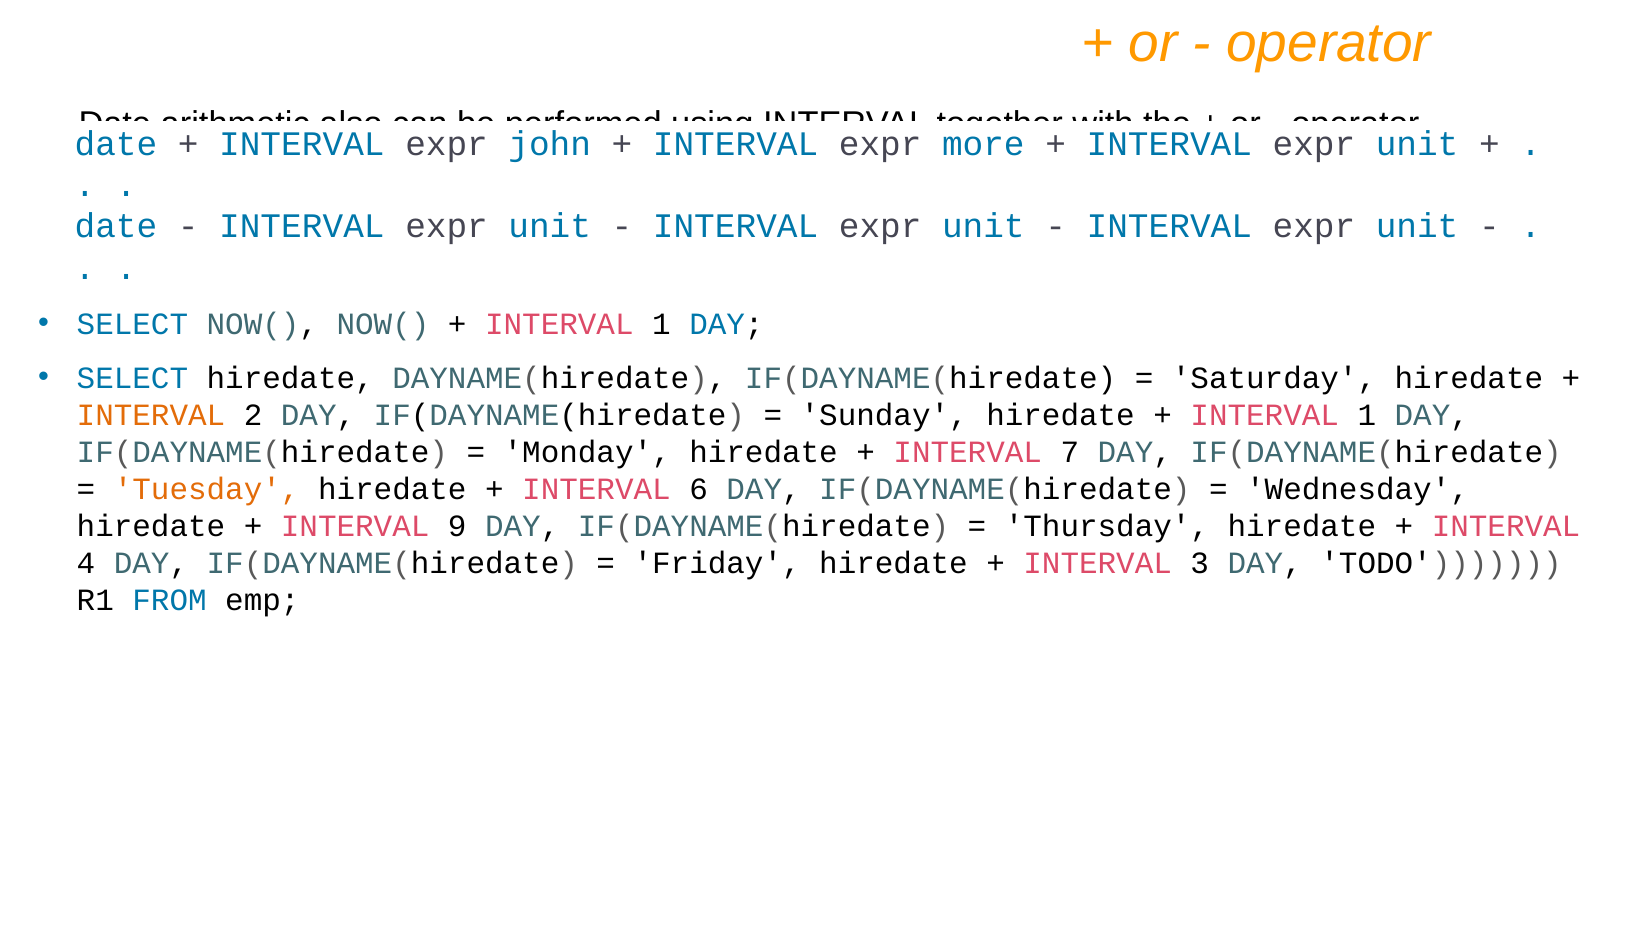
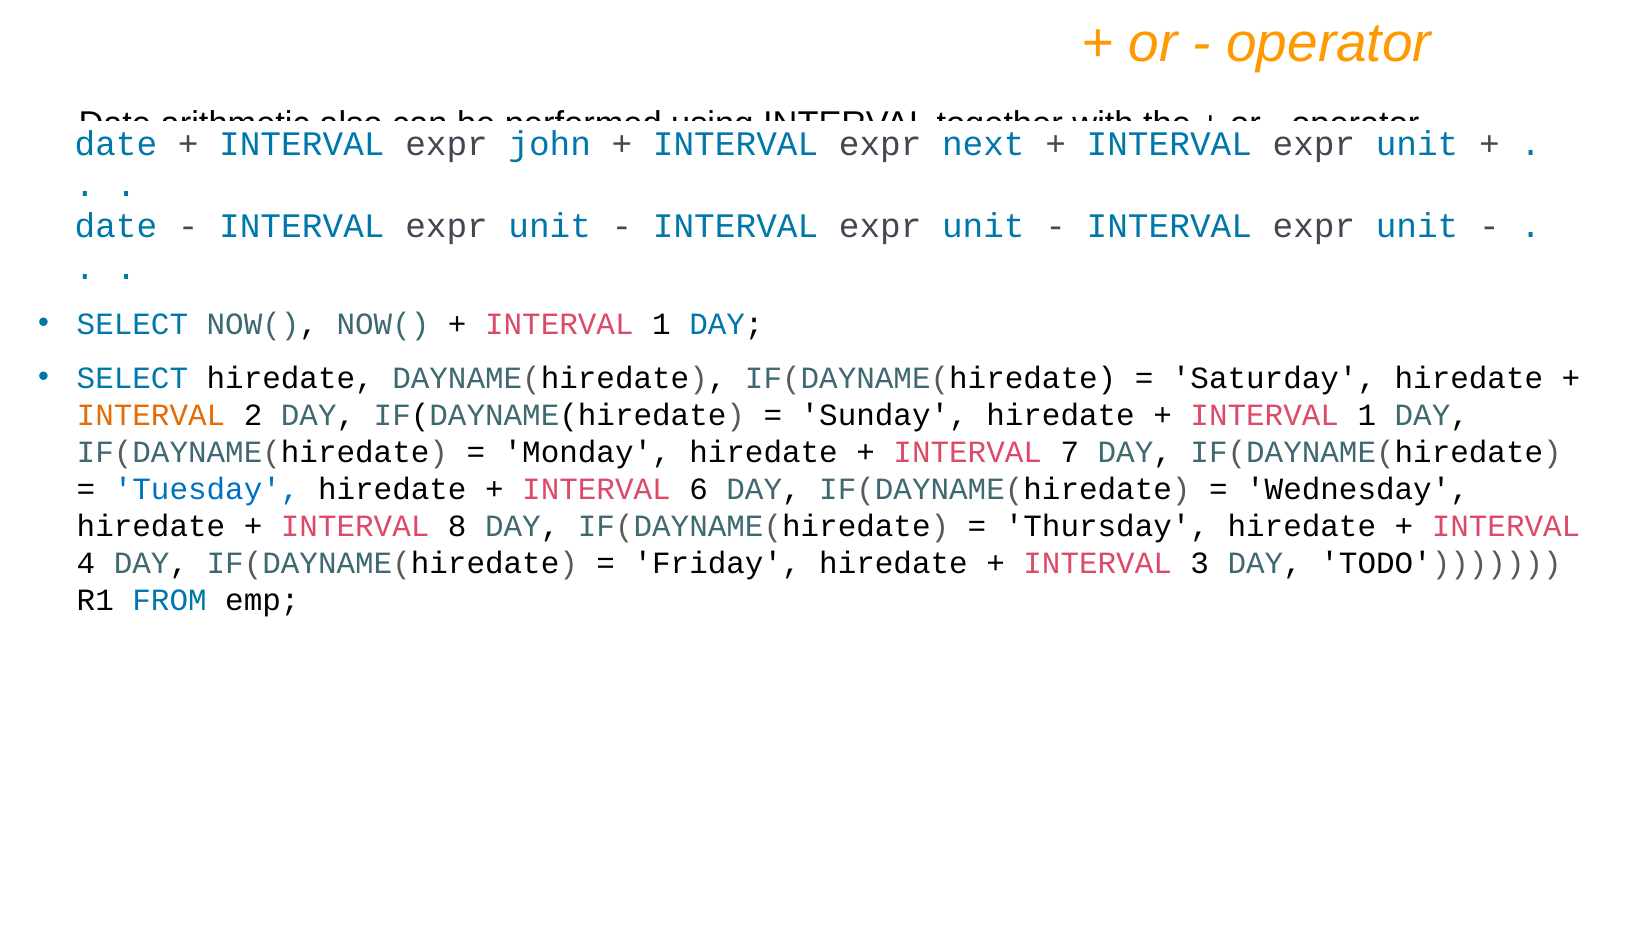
more: more -> next
Tuesday colour: orange -> blue
9: 9 -> 8
